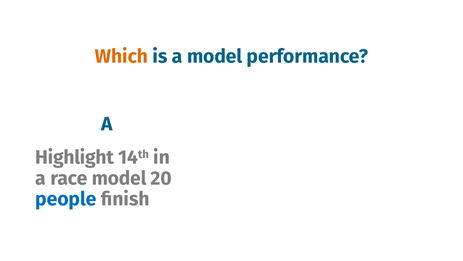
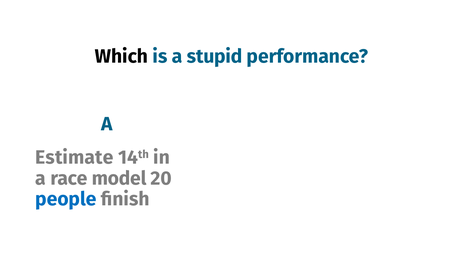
Which colour: orange -> black
a model: model -> stupid
Highlight: Highlight -> Estimate
